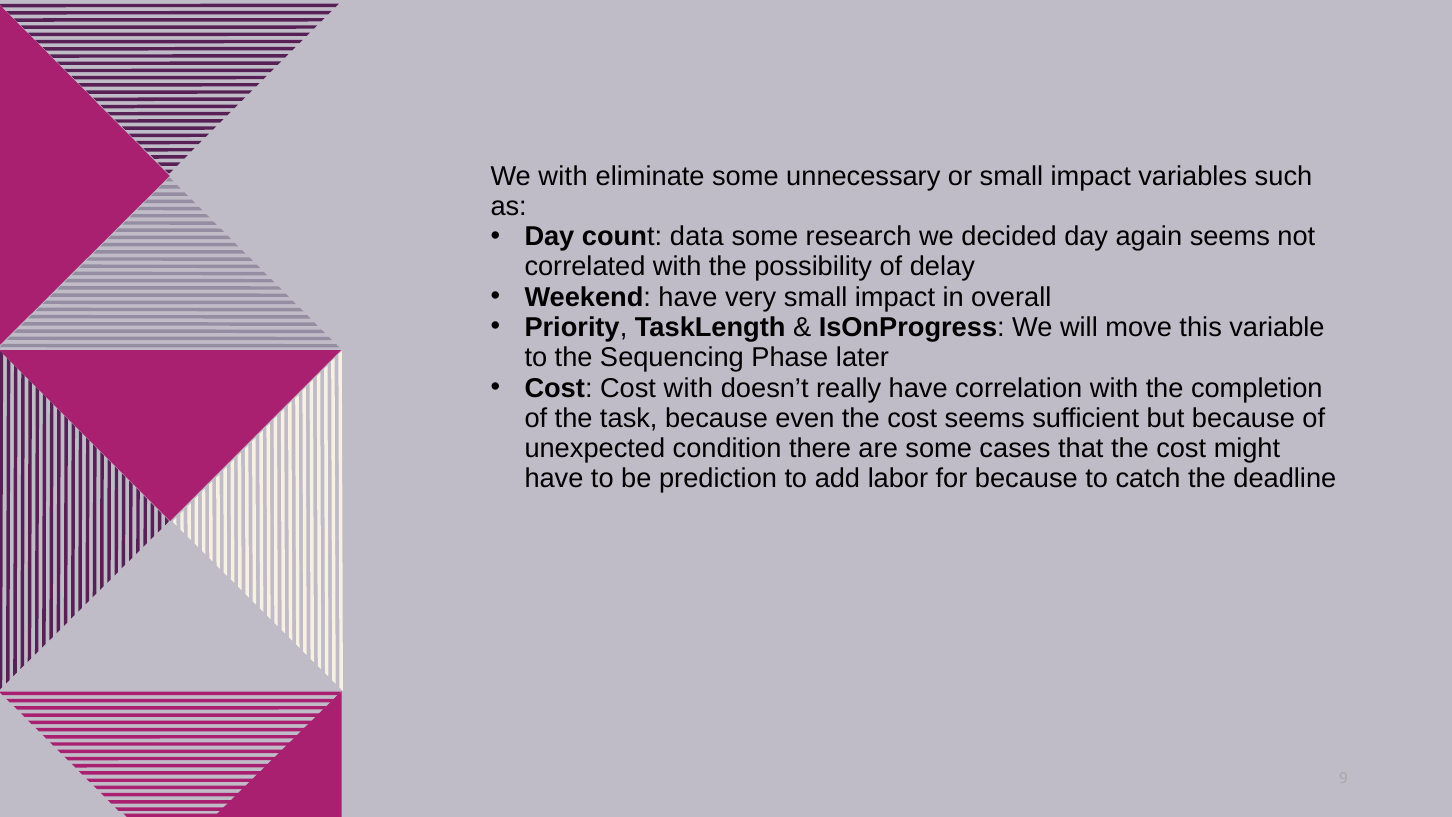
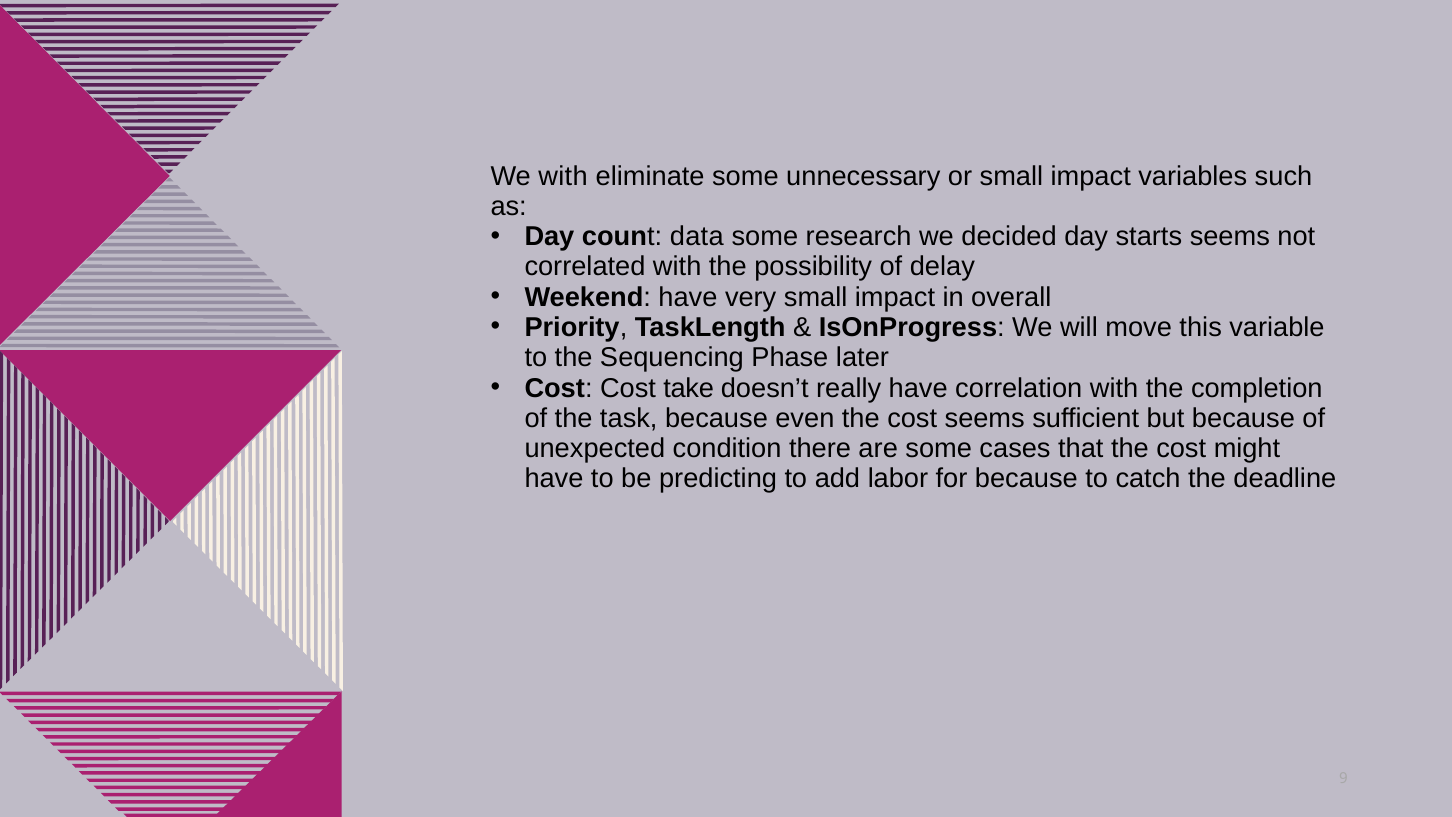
again: again -> starts
Cost with: with -> take
prediction: prediction -> predicting
